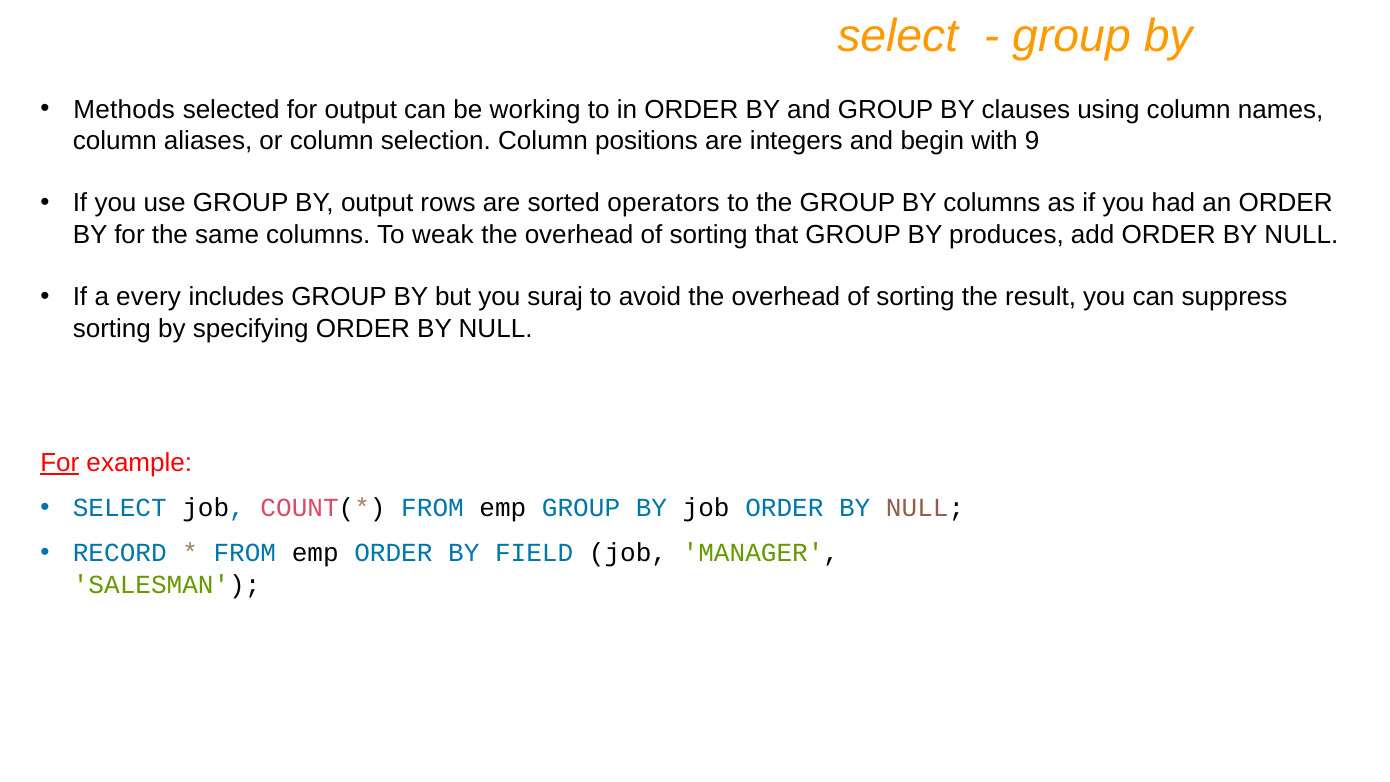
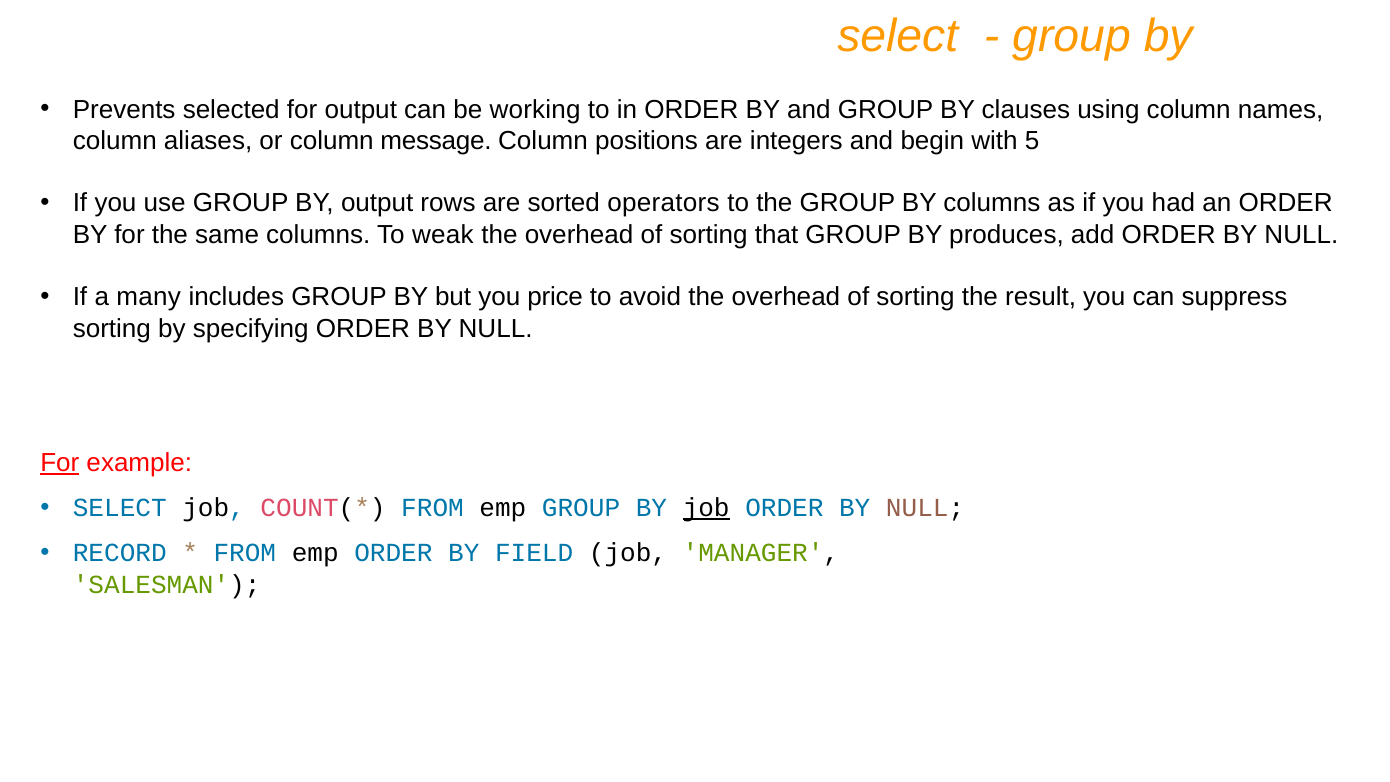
Methods: Methods -> Prevents
selection: selection -> message
9: 9 -> 5
every: every -> many
suraj: suraj -> price
job at (706, 508) underline: none -> present
